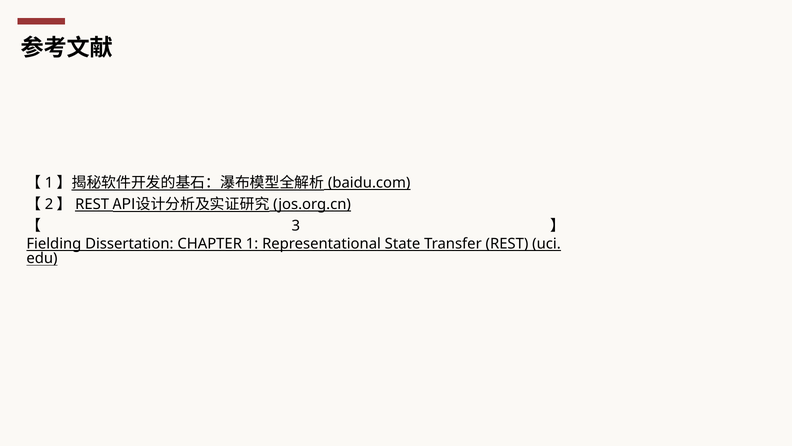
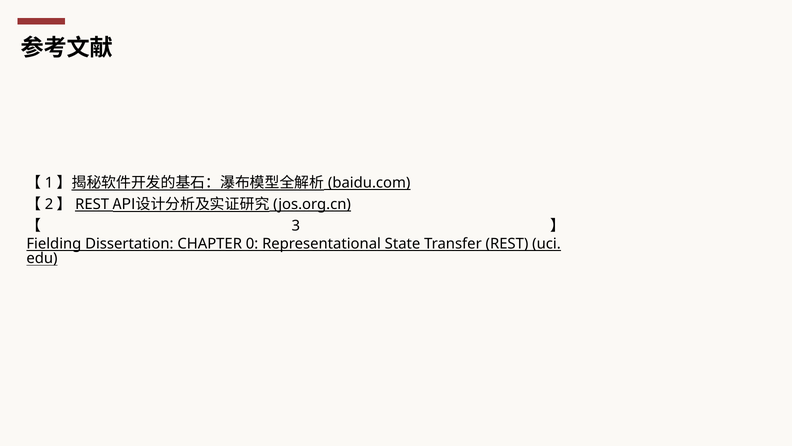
1: 1 -> 0
